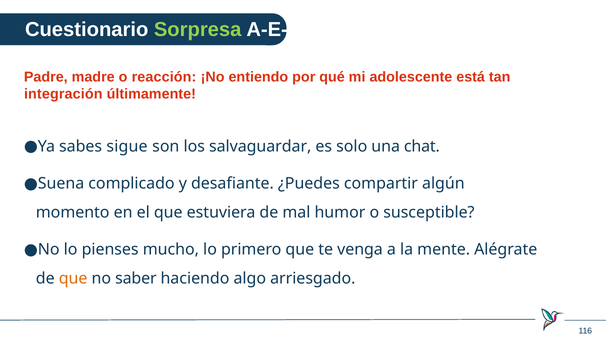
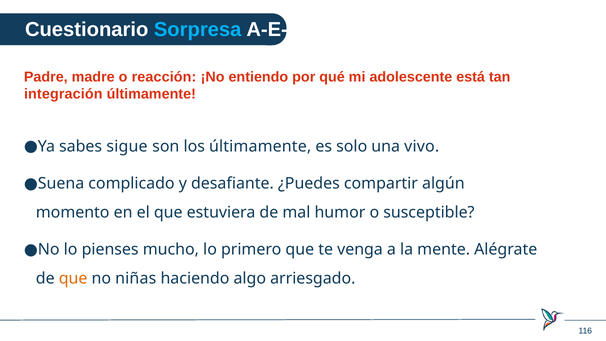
Sorpresa colour: light green -> light blue
los salvaguardar: salvaguardar -> últimamente
chat: chat -> vivo
saber: saber -> niñas
